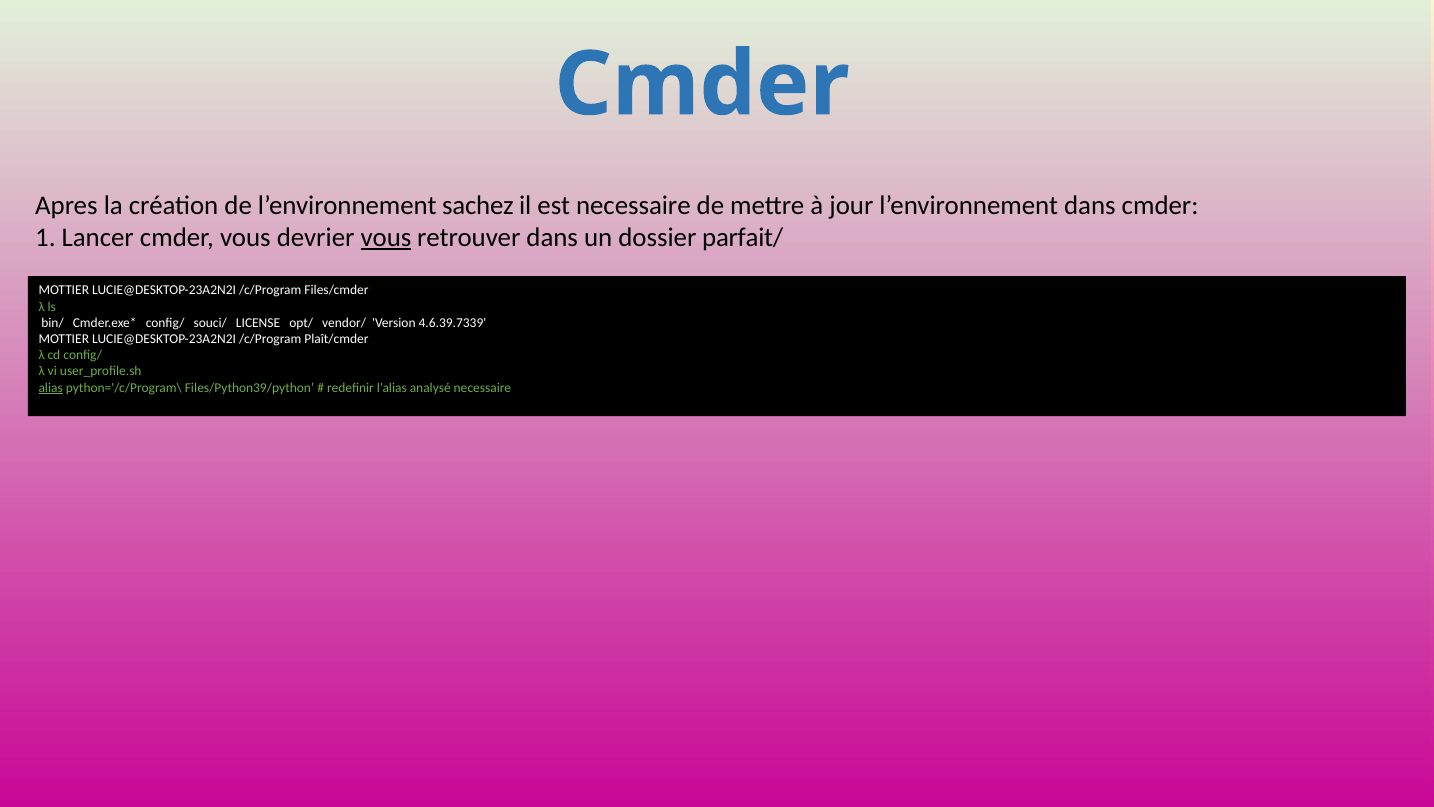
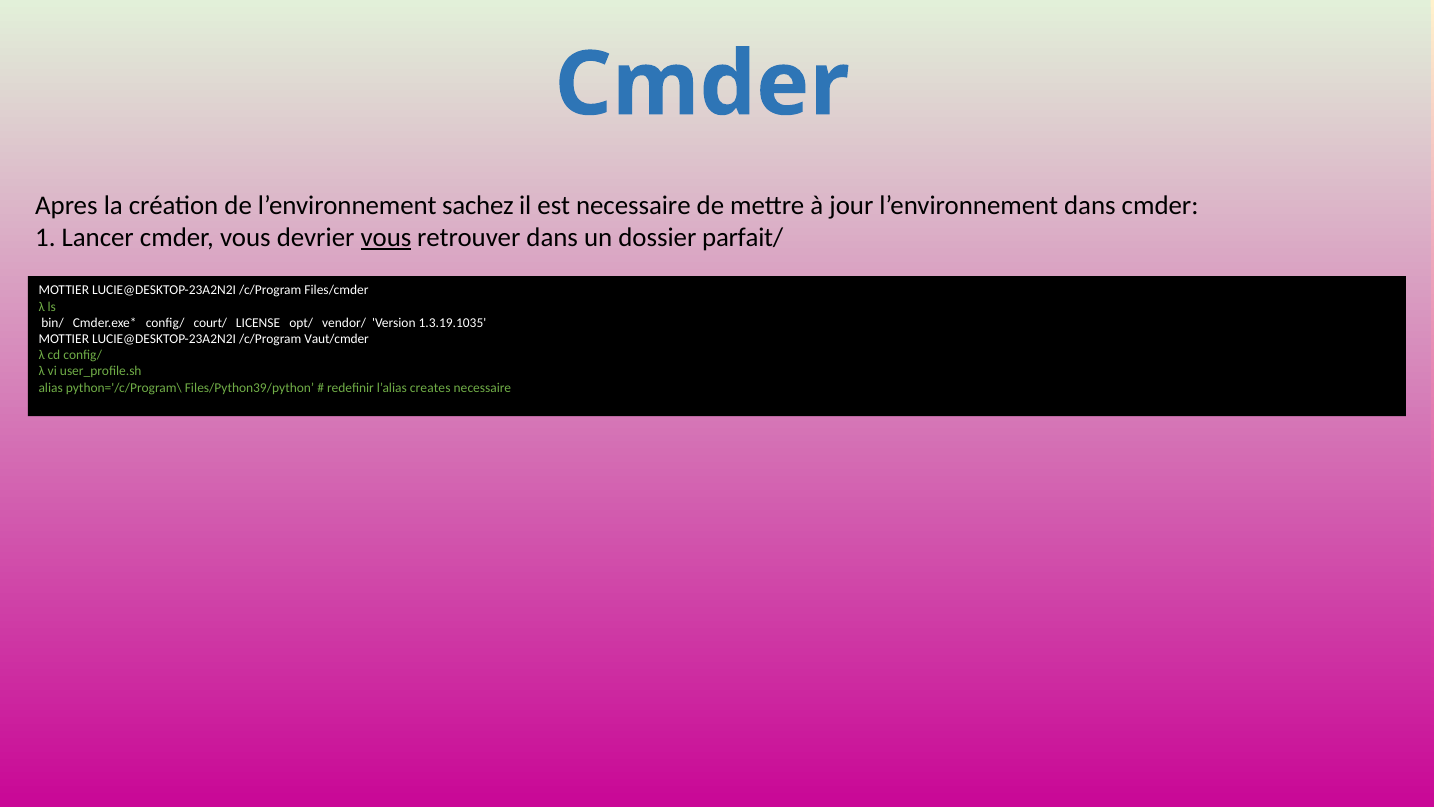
souci/: souci/ -> court/
4.6.39.7339: 4.6.39.7339 -> 1.3.19.1035
Plaît/cmder: Plaît/cmder -> Vaut/cmder
alias underline: present -> none
analysé: analysé -> creates
